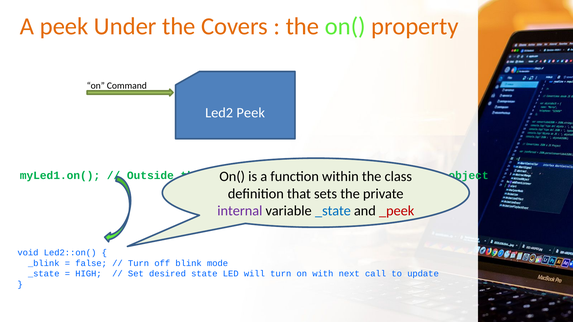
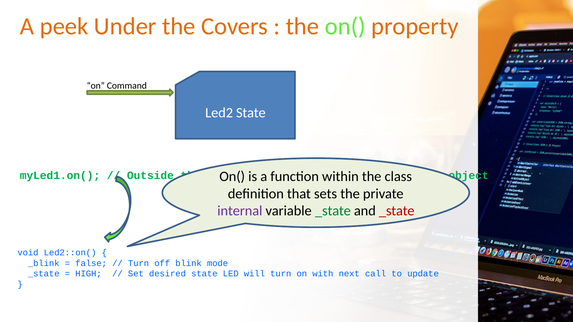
Led2 Peek: Peek -> State
_state at (333, 211) colour: blue -> green
and _peek: _peek -> _state
